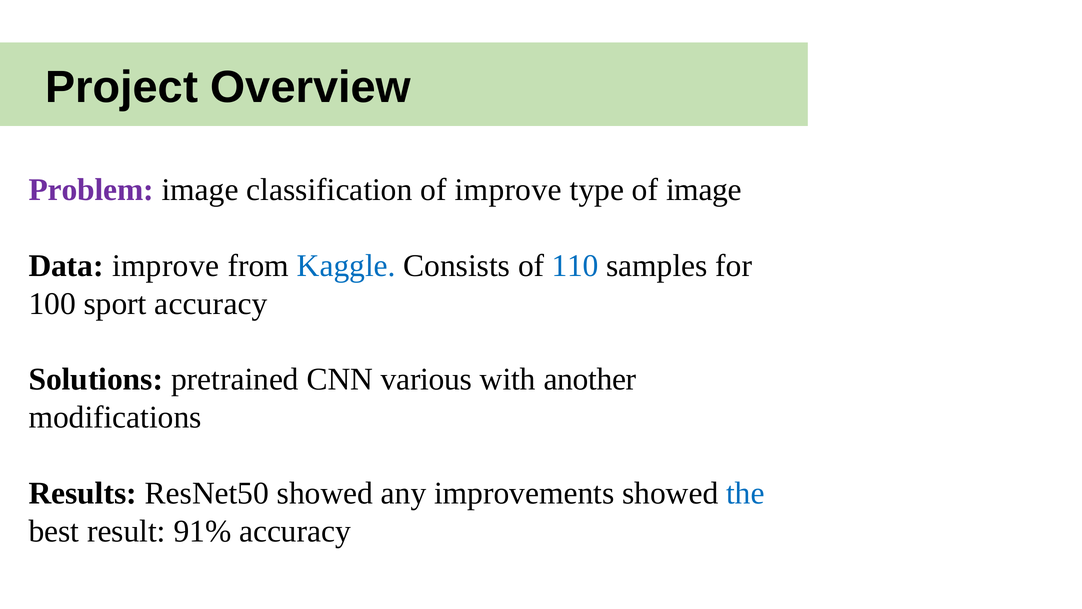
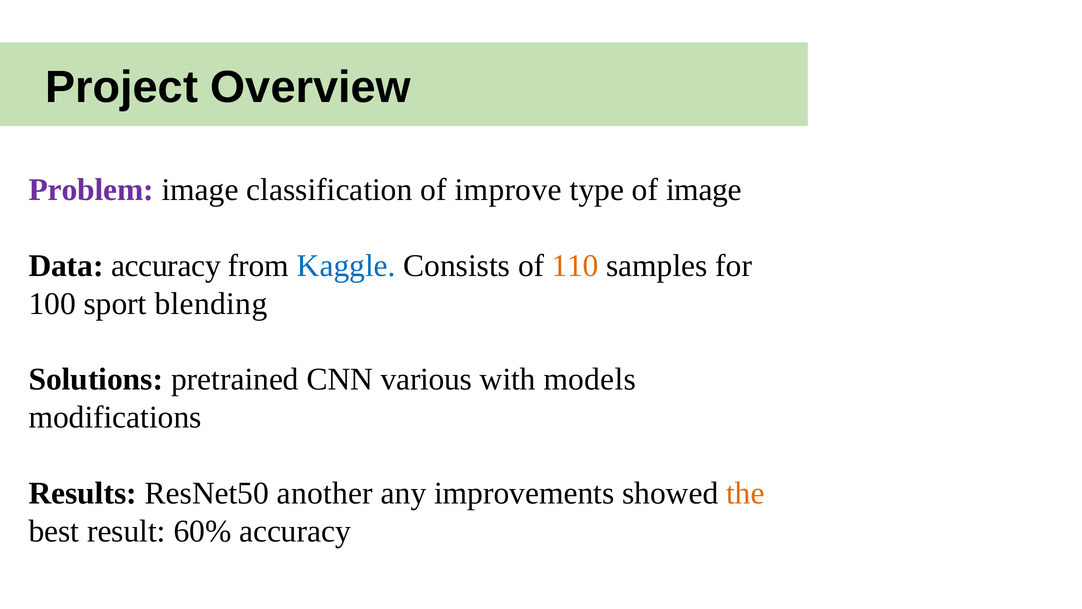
Data improve: improve -> accuracy
110 colour: blue -> orange
sport accuracy: accuracy -> blending
another: another -> models
ResNet50 showed: showed -> another
the colour: blue -> orange
91%: 91% -> 60%
